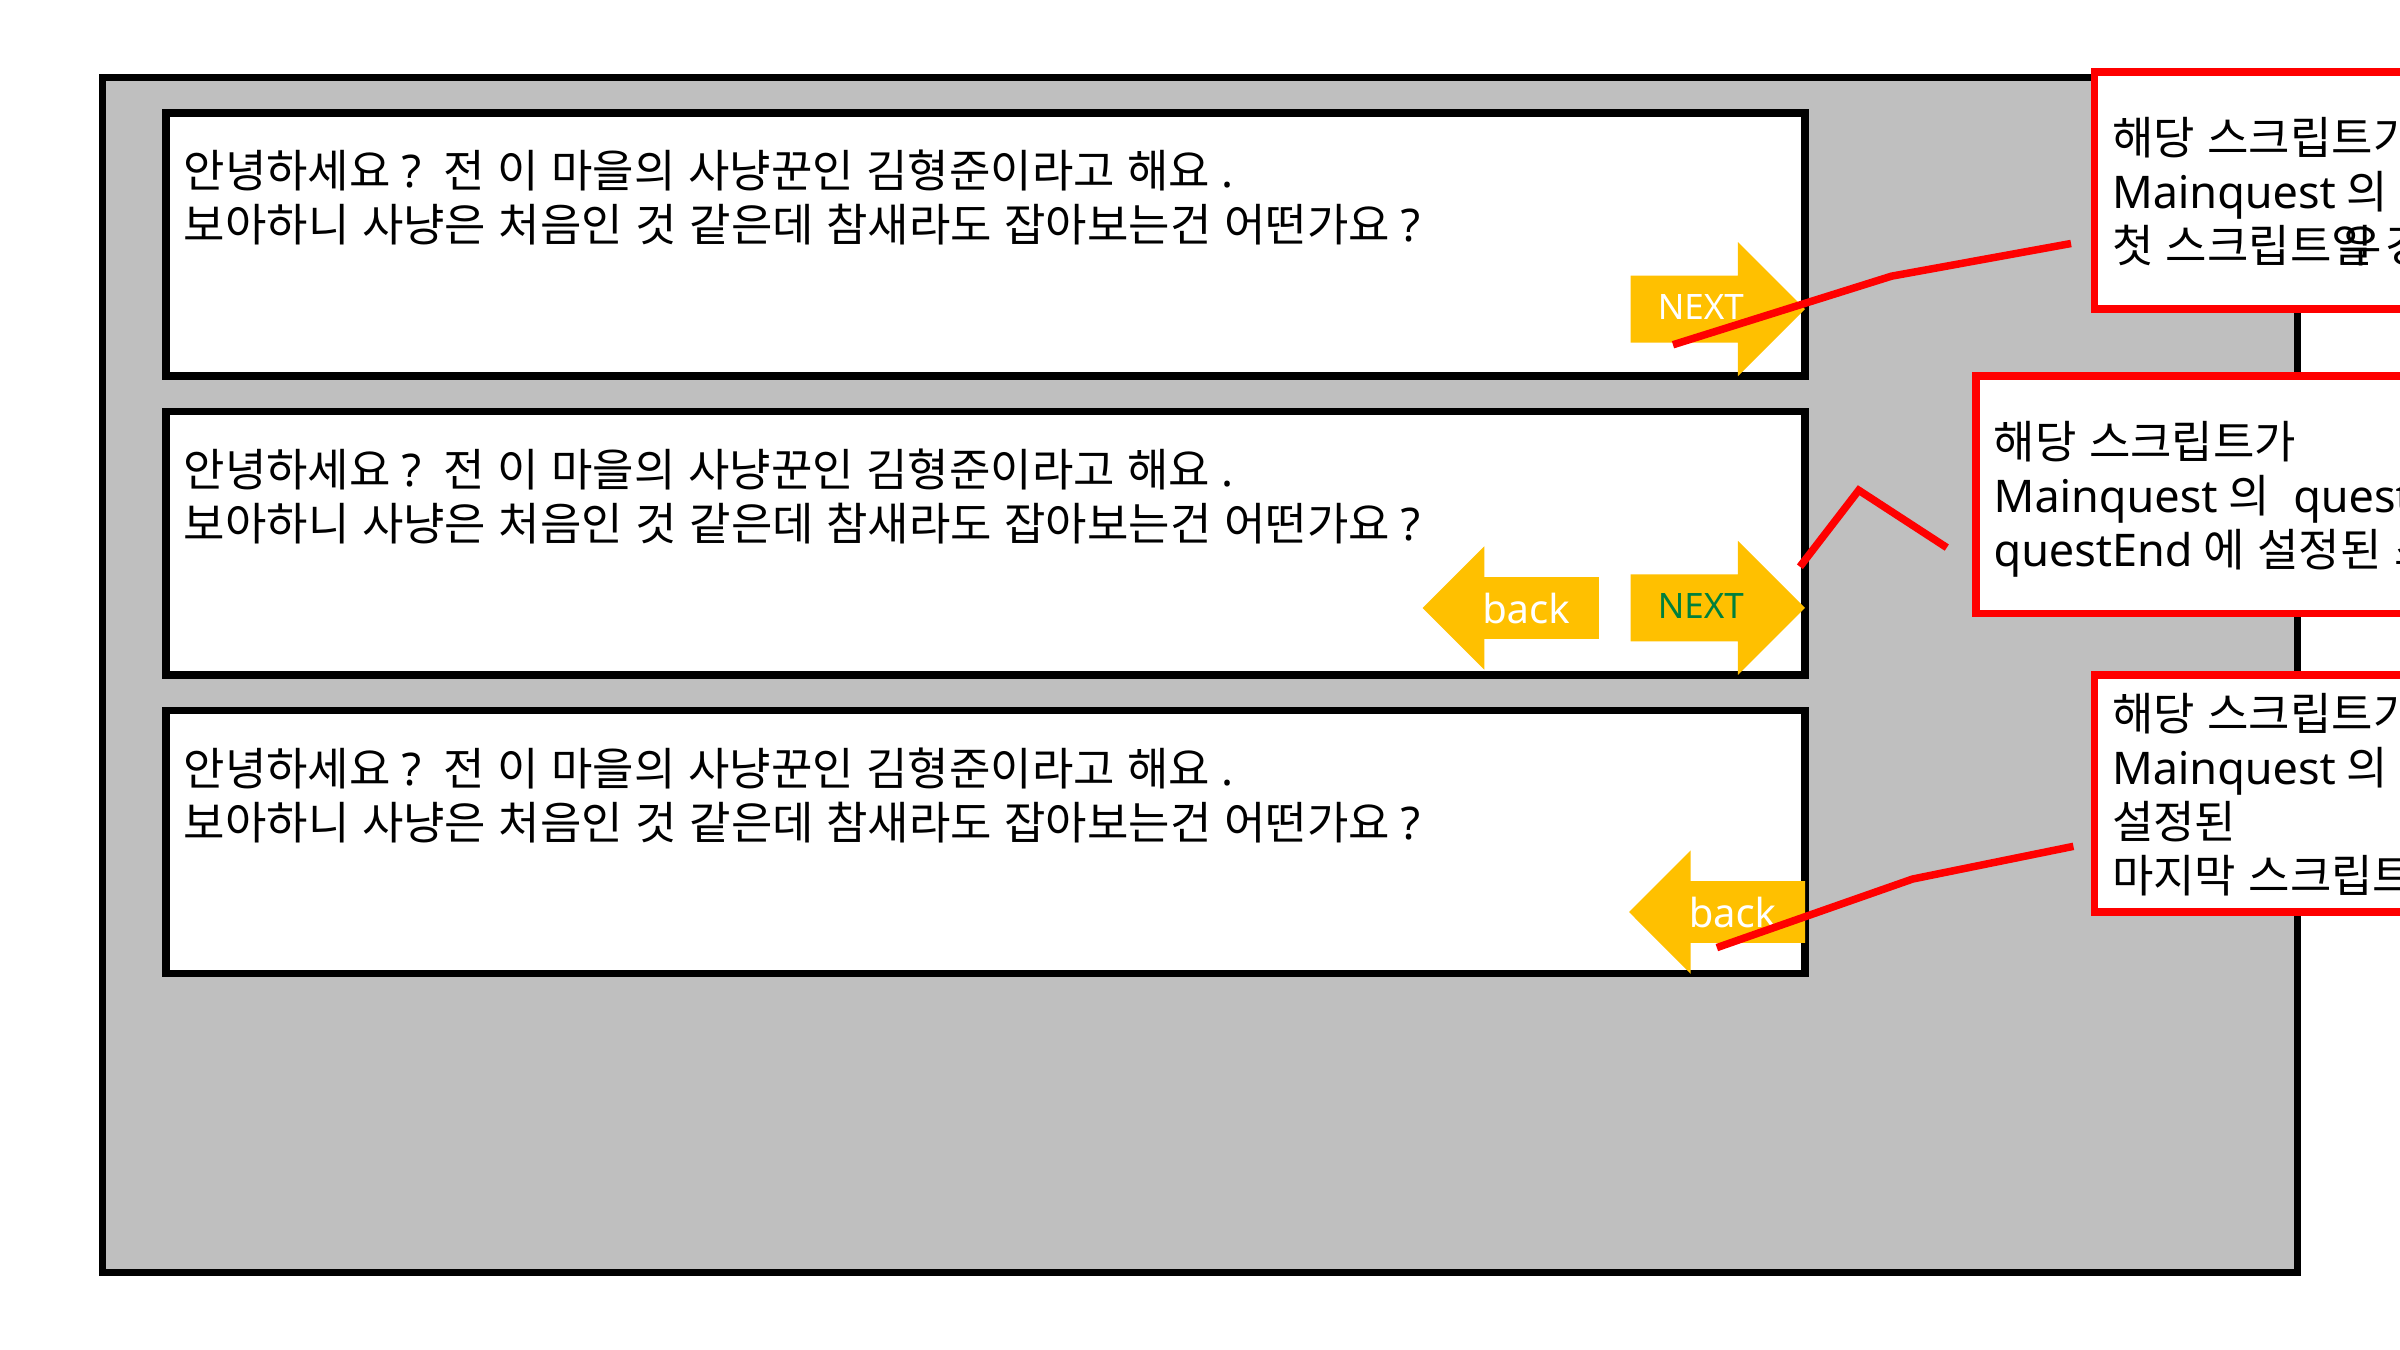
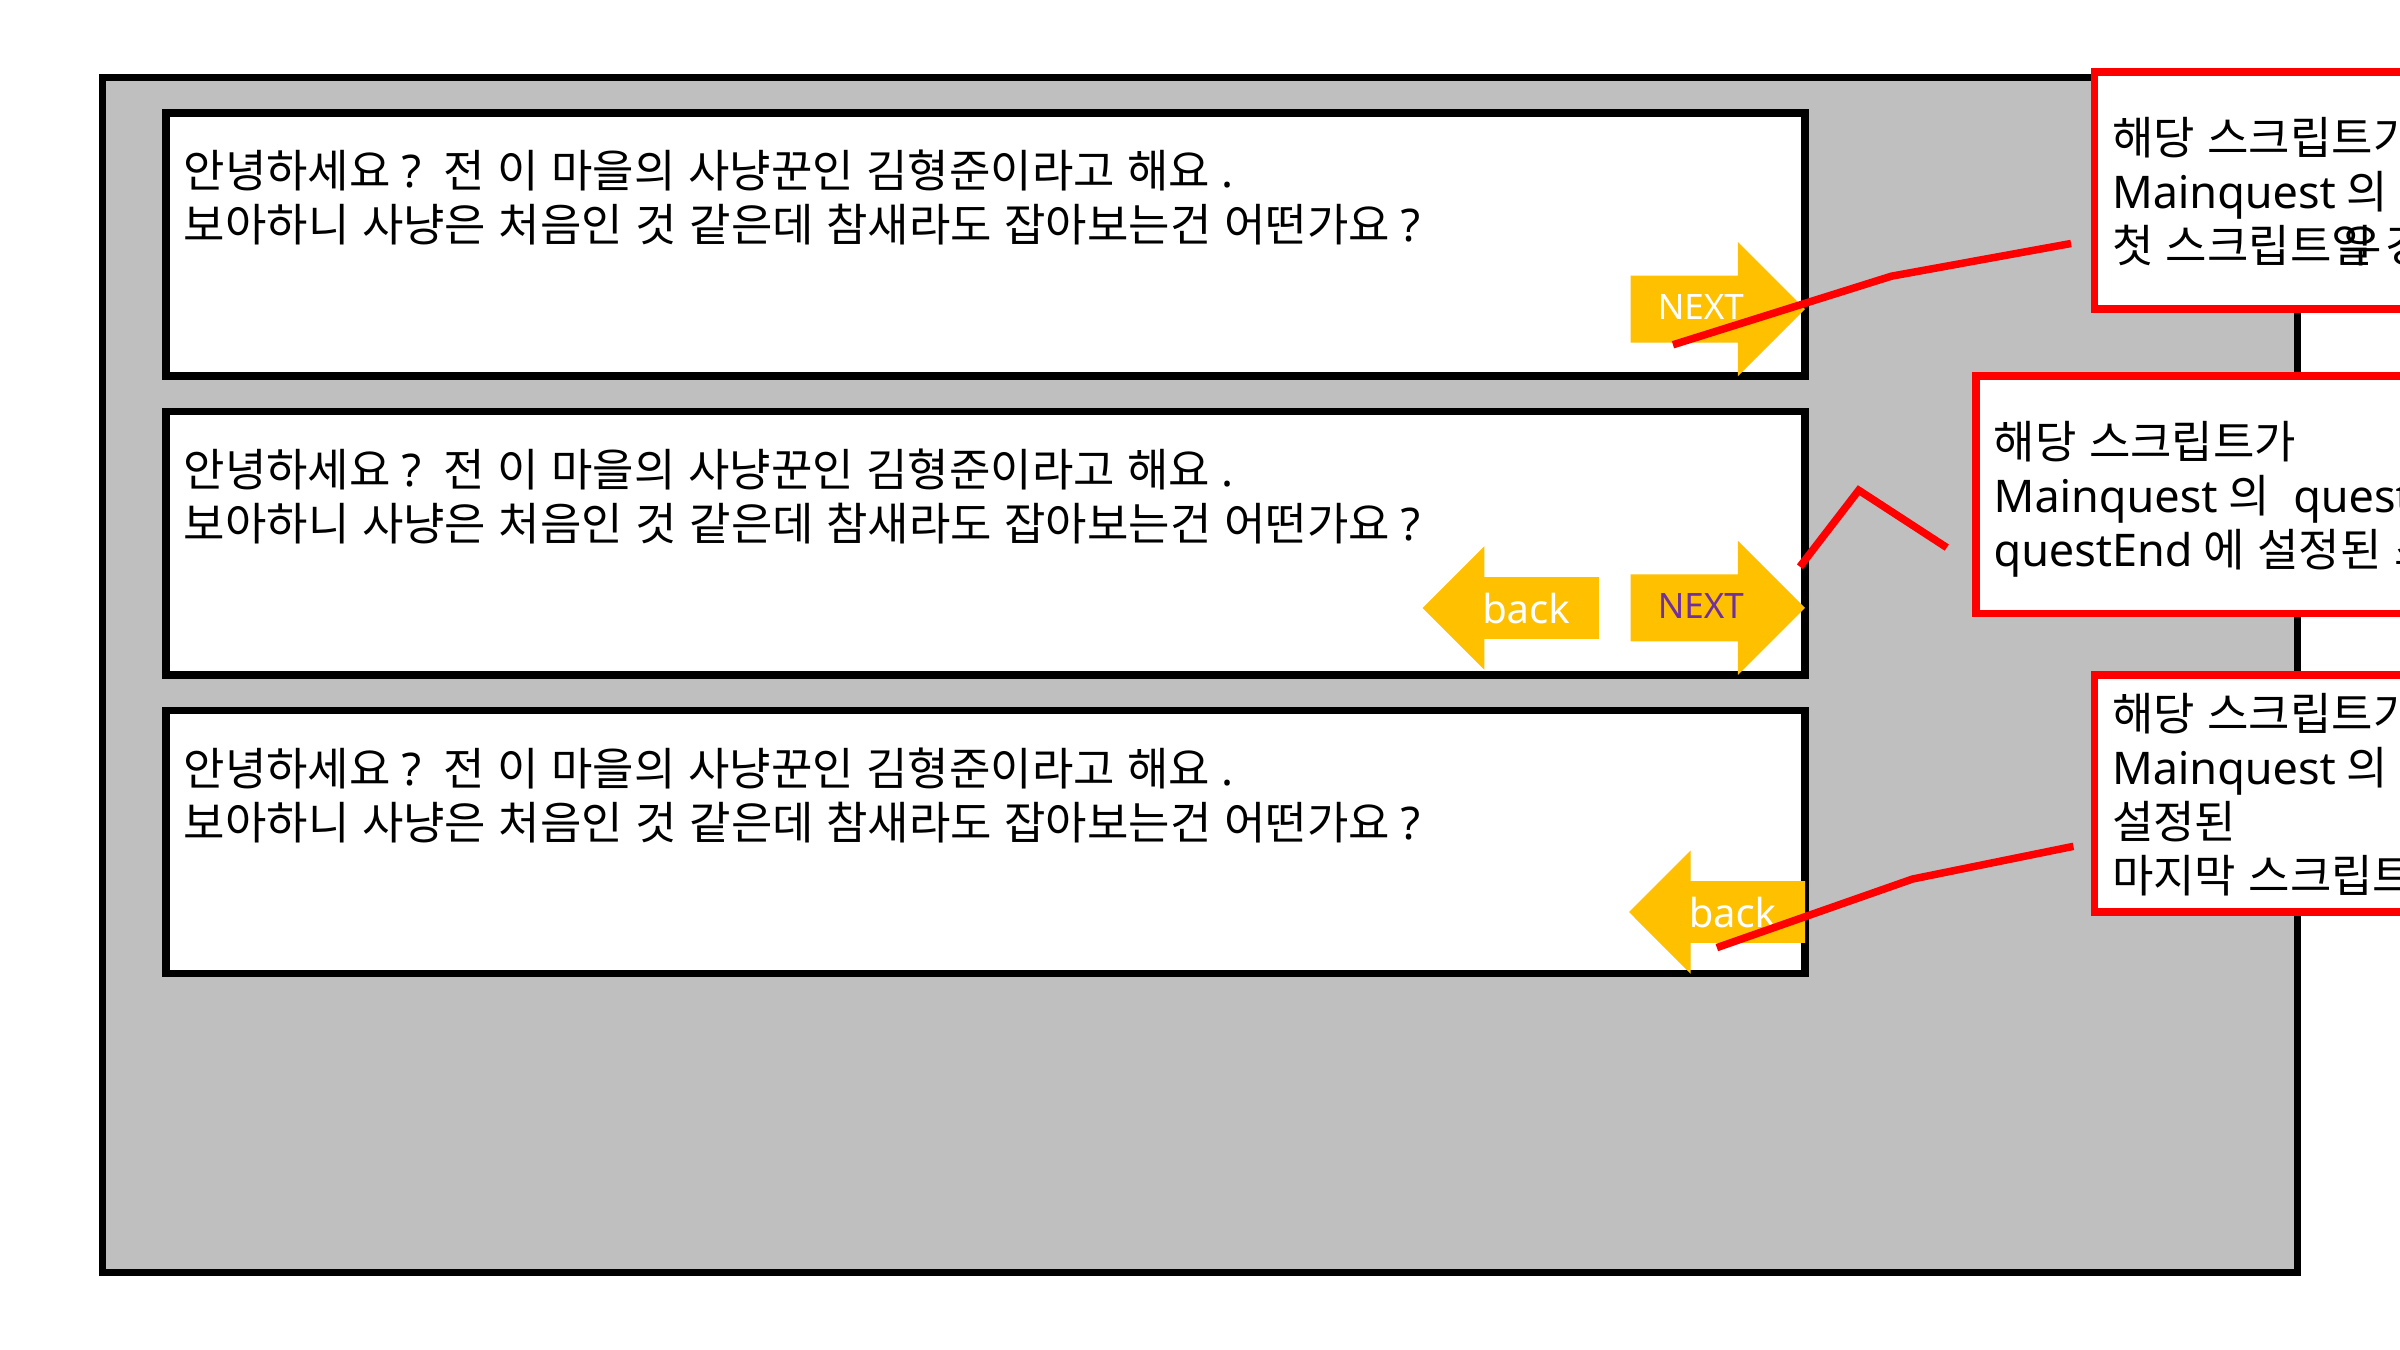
NEXT at (1701, 607) colour: green -> purple
